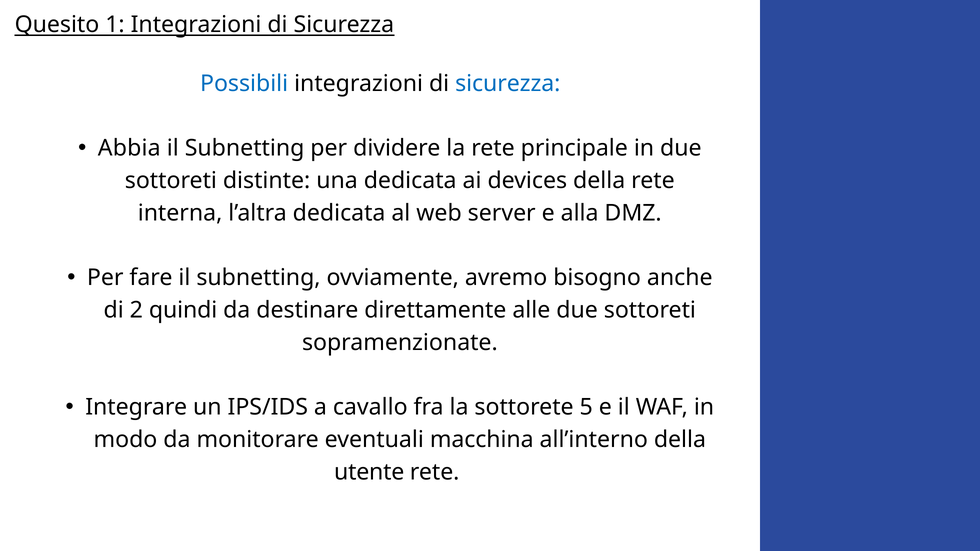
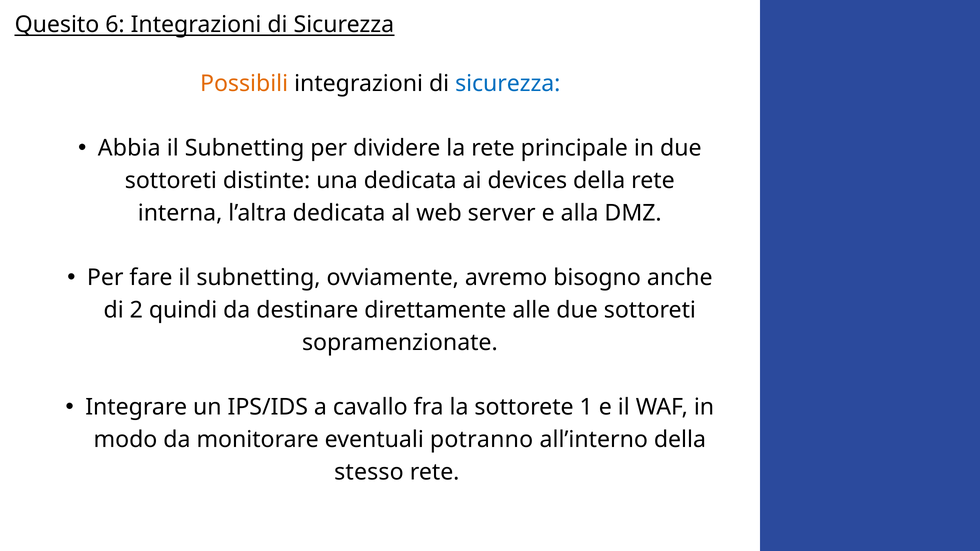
1: 1 -> 6
Possibili colour: blue -> orange
5: 5 -> 1
macchina: macchina -> potranno
utente: utente -> stesso
